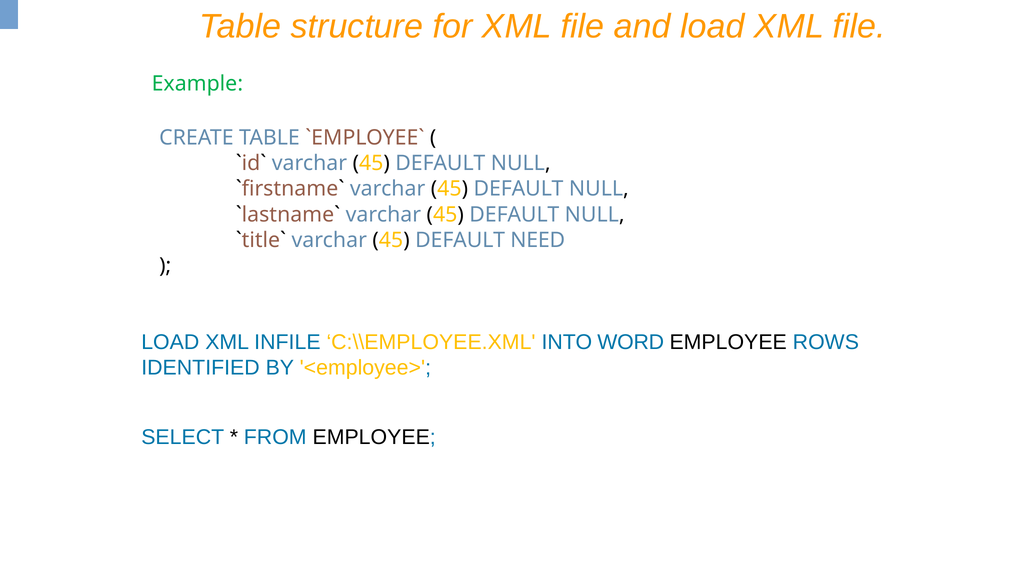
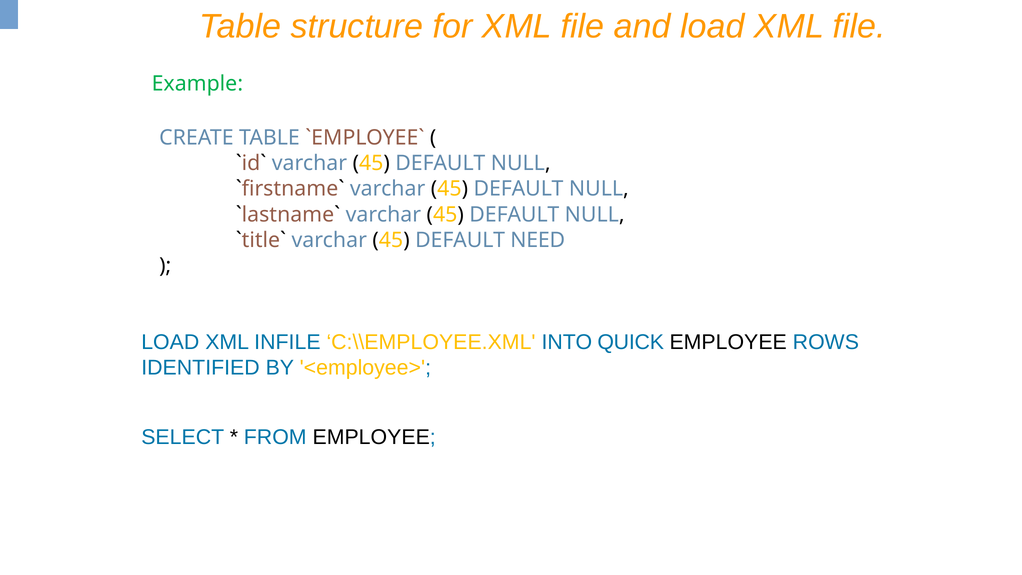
WORD: WORD -> QUICK
